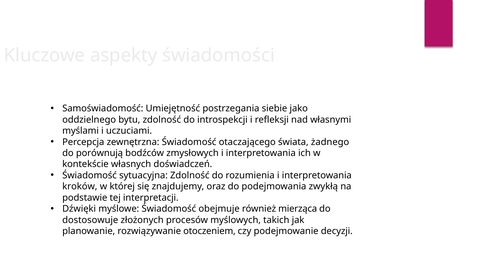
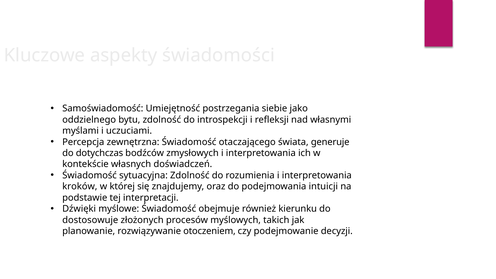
żadnego: żadnego -> generuje
porównują: porównują -> dotychczas
zwykłą: zwykłą -> intuicji
mierząca: mierząca -> kierunku
